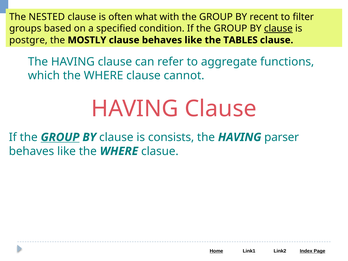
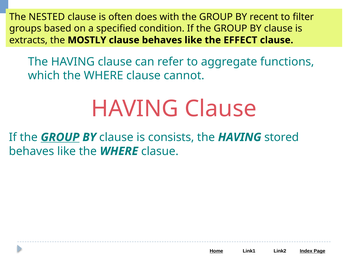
what: what -> does
clause at (278, 28) underline: present -> none
postgre: postgre -> extracts
TABLES: TABLES -> EFFECT
parser: parser -> stored
